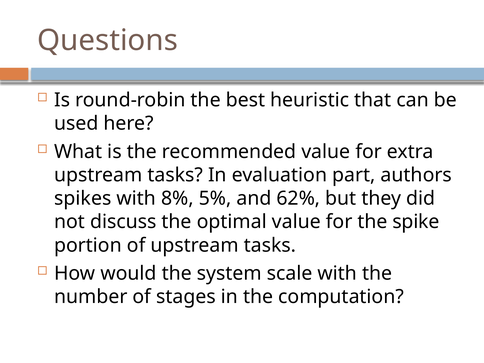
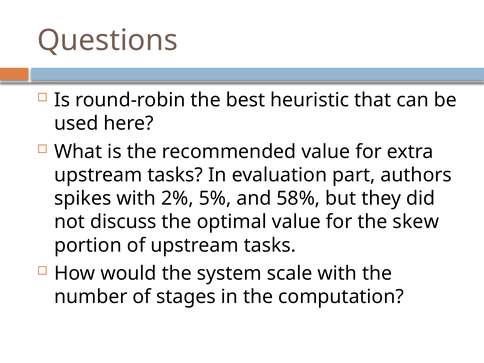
8%: 8% -> 2%
62%: 62% -> 58%
spike: spike -> skew
